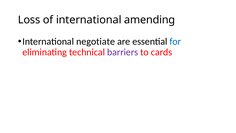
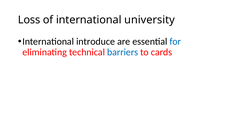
amending: amending -> university
negotiate: negotiate -> introduce
barriers colour: purple -> blue
